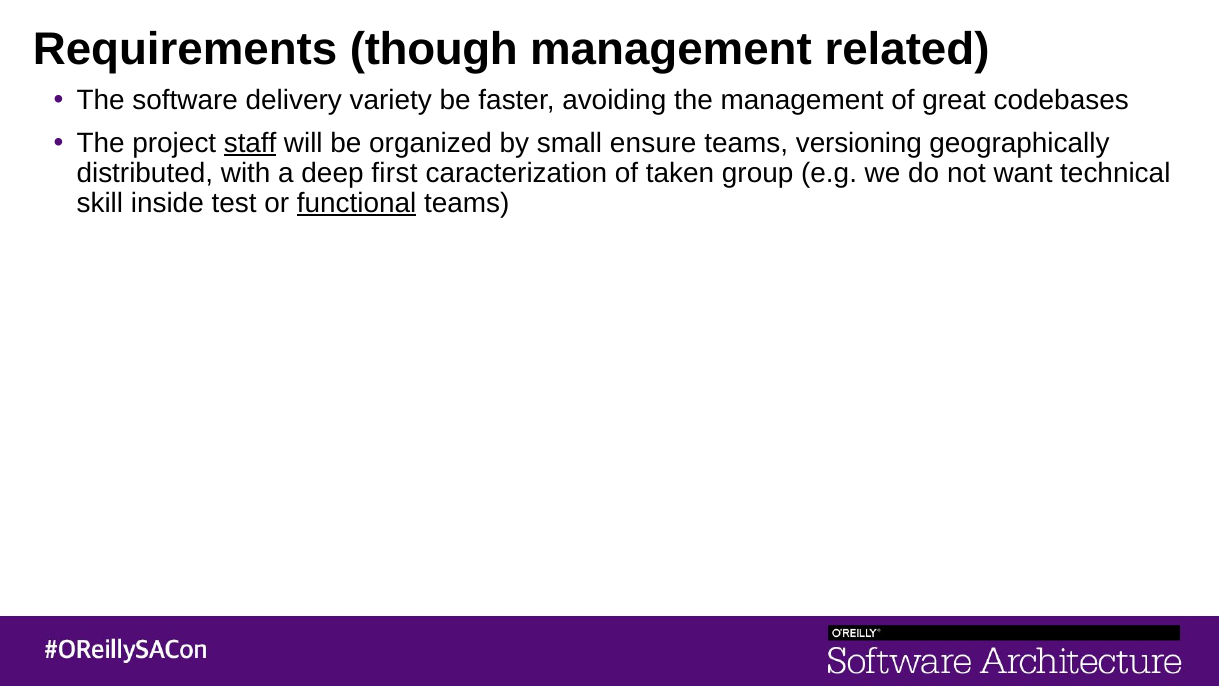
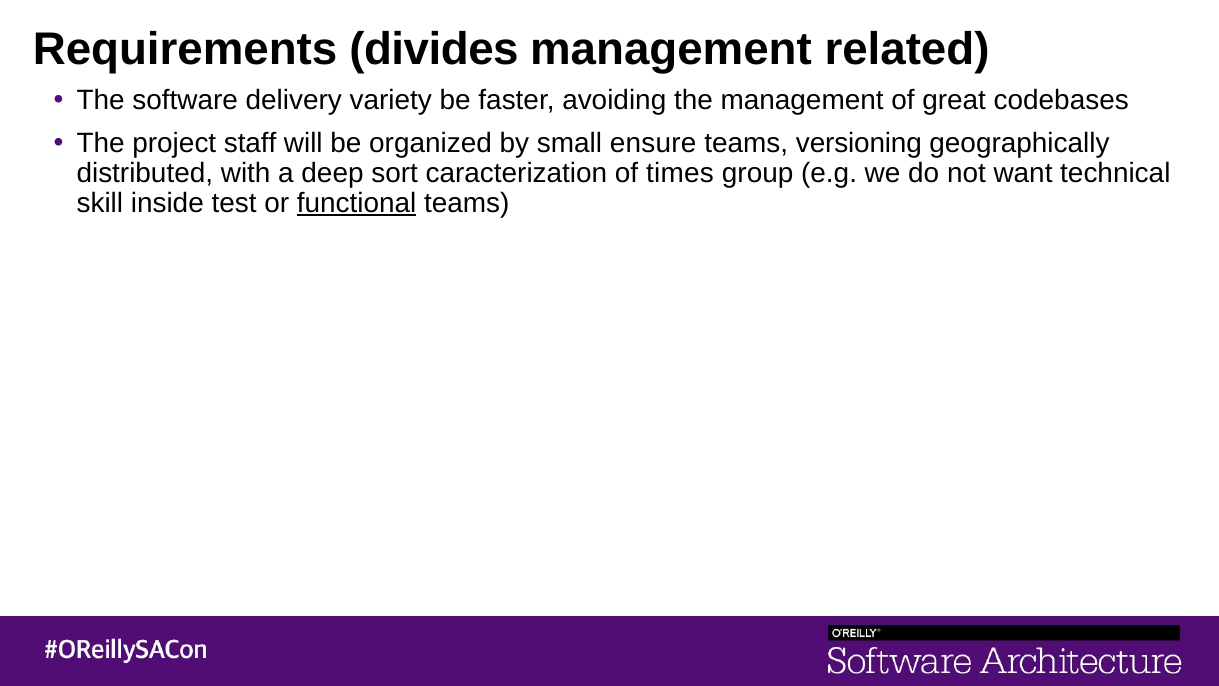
though: though -> divides
staff underline: present -> none
first: first -> sort
taken: taken -> times
